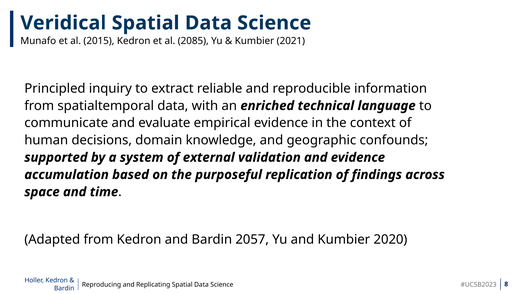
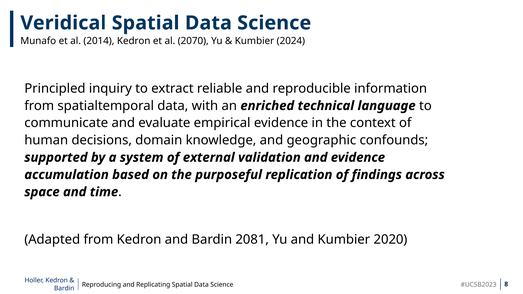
2015: 2015 -> 2014
2085: 2085 -> 2070
2021: 2021 -> 2024
2057: 2057 -> 2081
